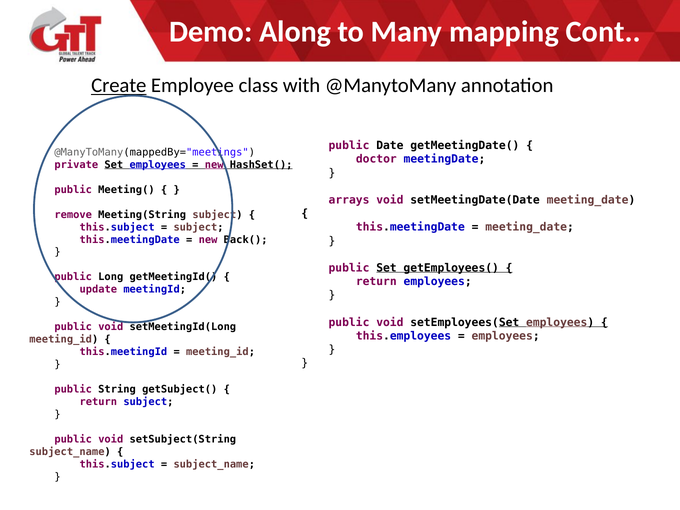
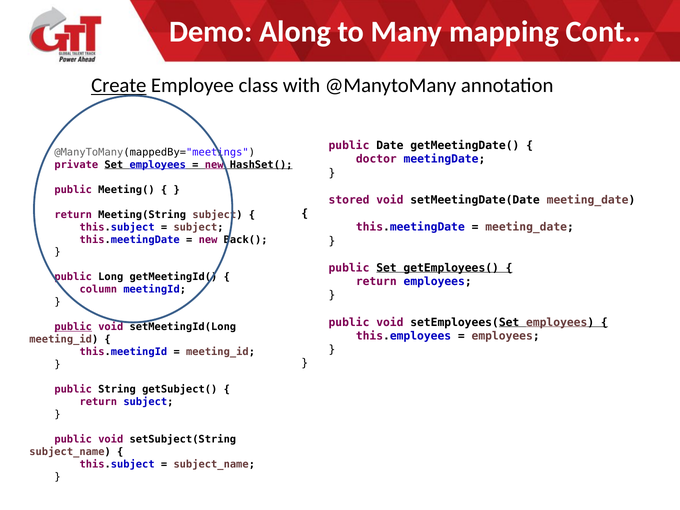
arrays: arrays -> stored
remove at (73, 215): remove -> return
update: update -> column
public at (73, 327) underline: none -> present
